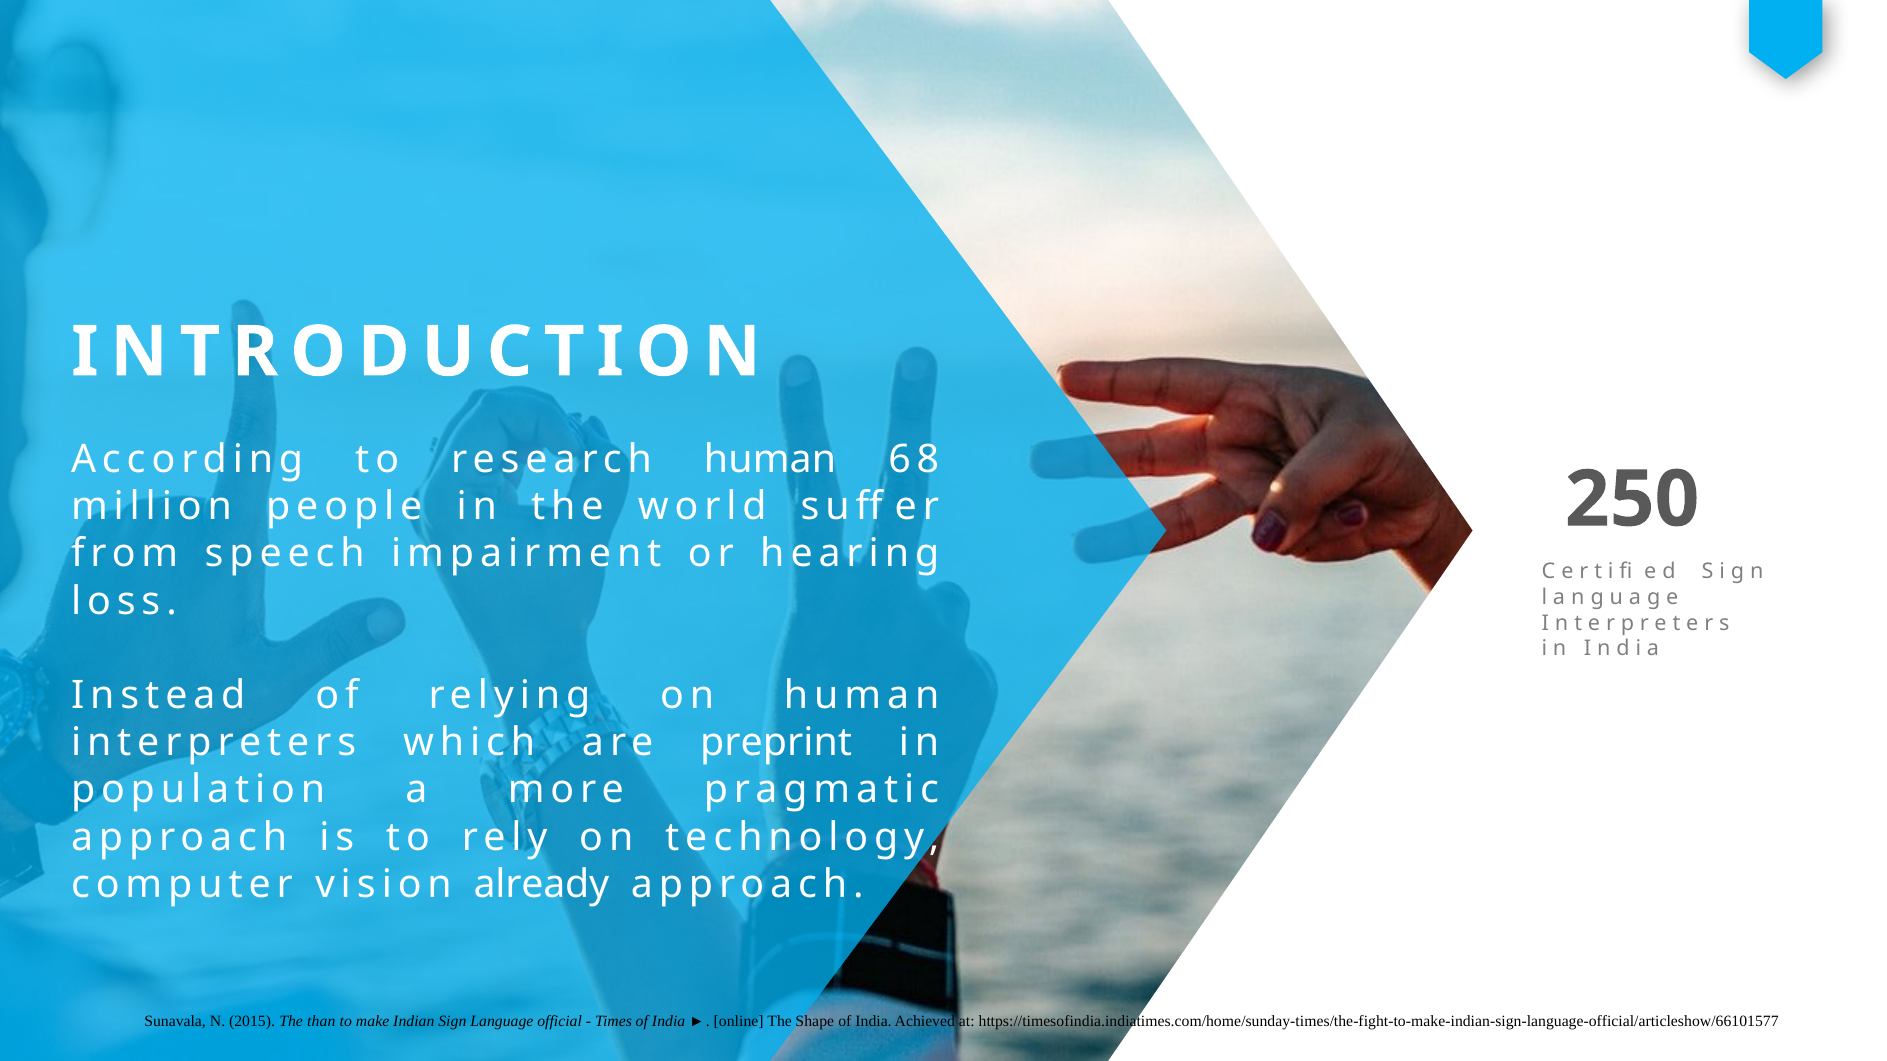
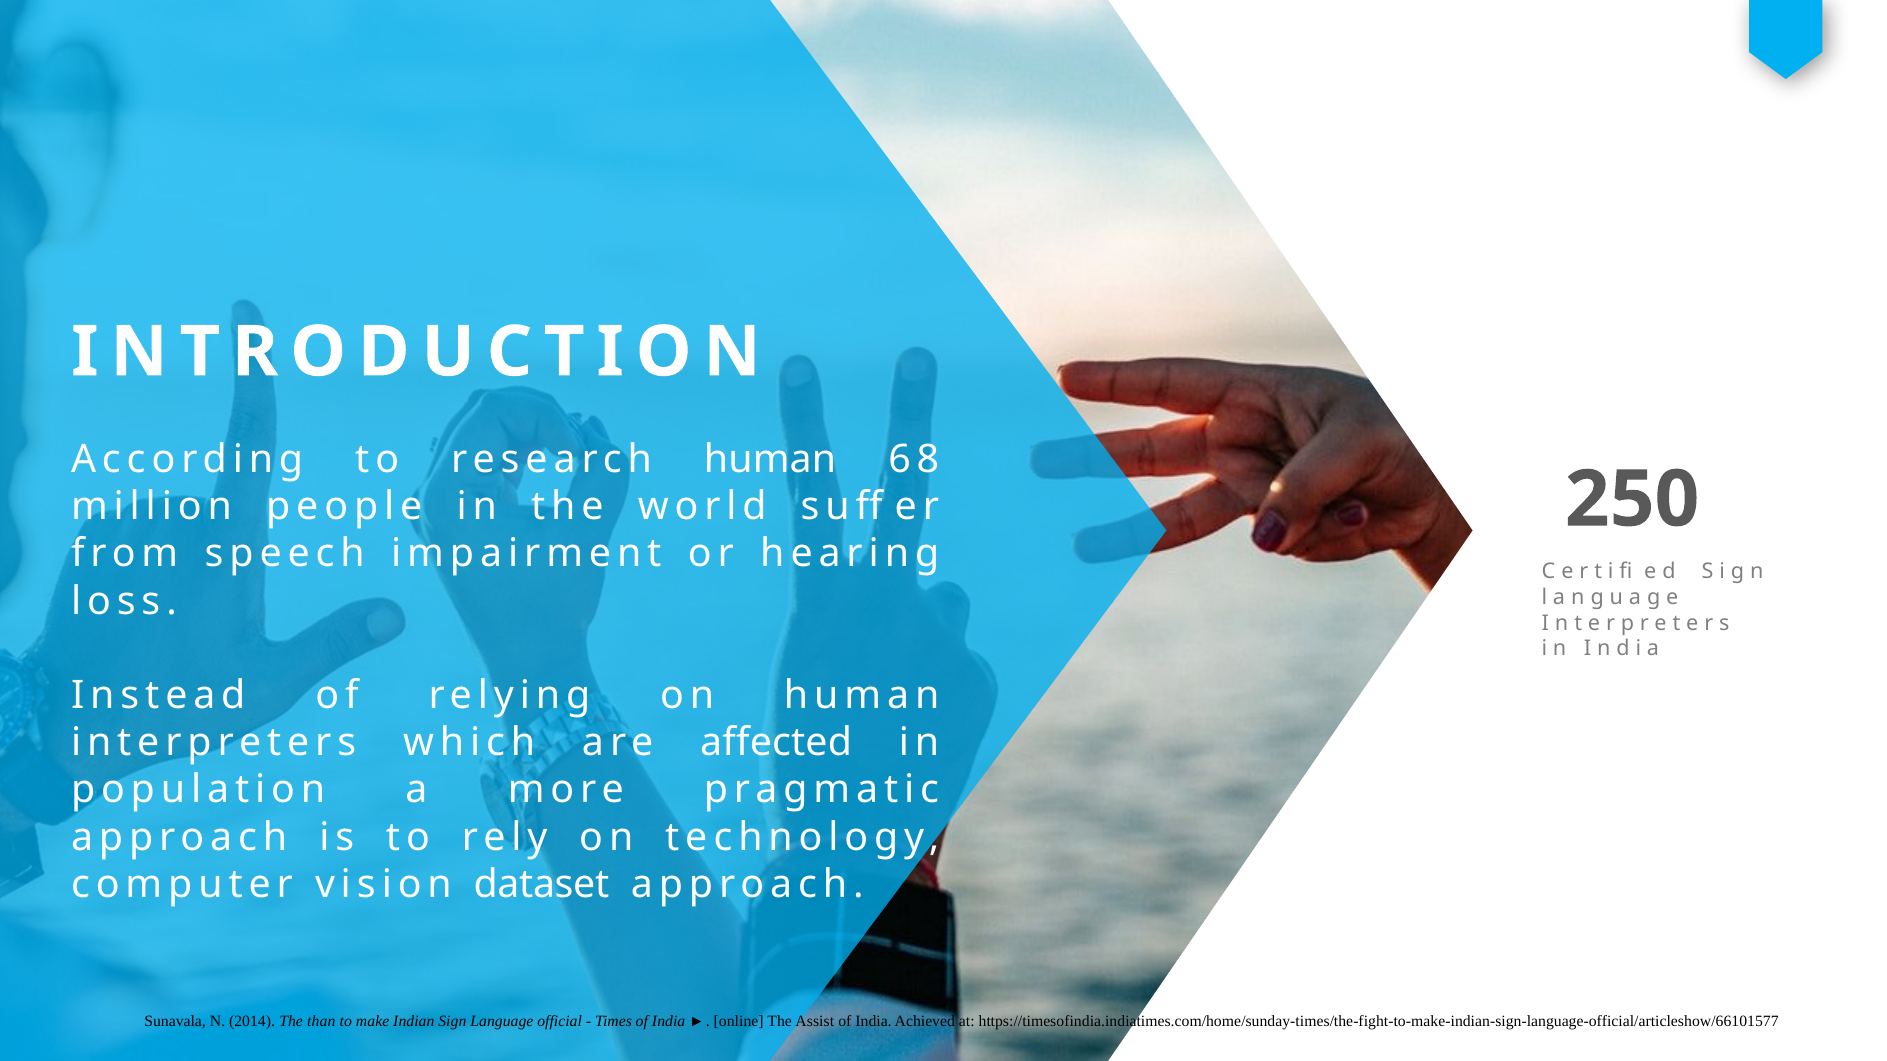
preprint: preprint -> affected
already: already -> dataset
2015: 2015 -> 2014
Shape: Shape -> Assist
